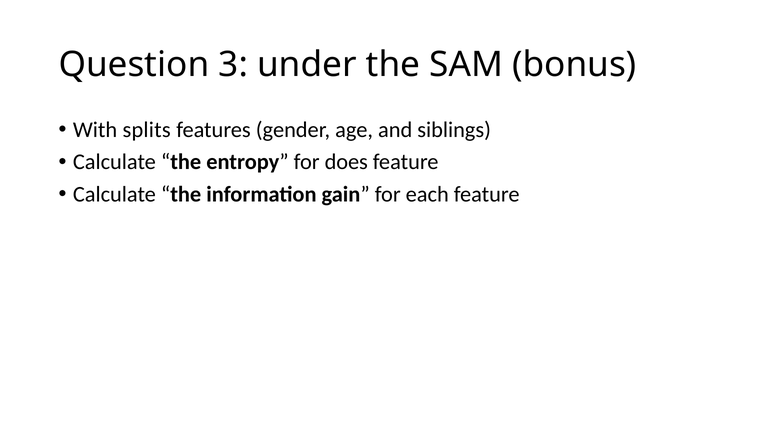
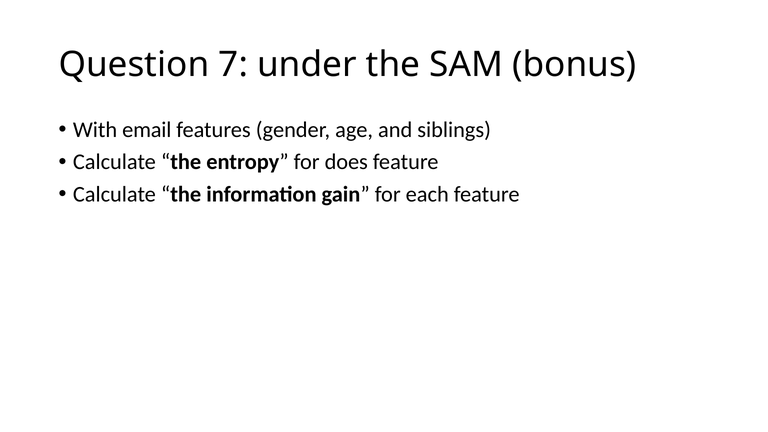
3: 3 -> 7
splits: splits -> email
